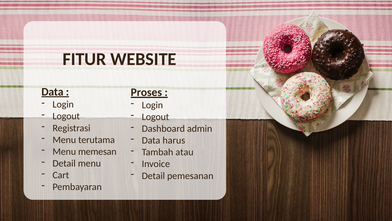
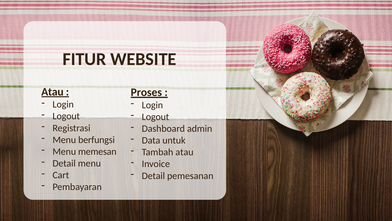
Data at (52, 92): Data -> Atau
terutama: terutama -> berfungsi
harus: harus -> untuk
